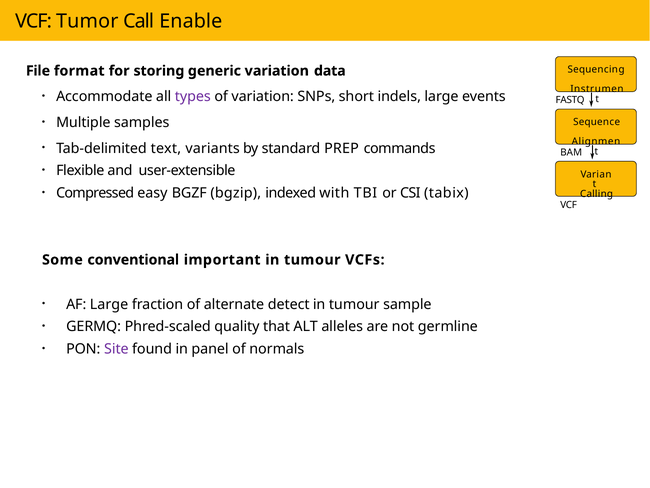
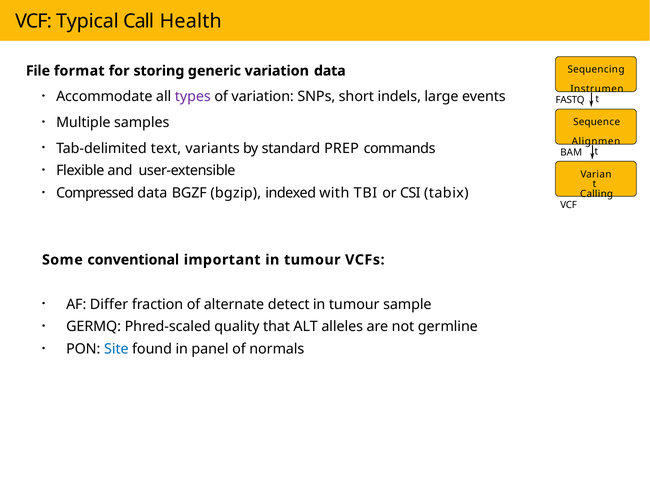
Tumor: Tumor -> Typical
Enable: Enable -> Health
Compressed easy: easy -> data
AF Large: Large -> Differ
Site colour: purple -> blue
